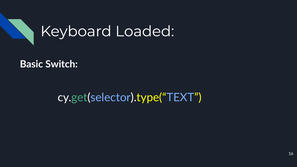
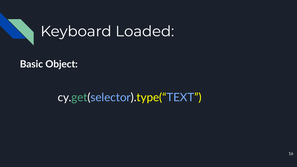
Switch: Switch -> Object
